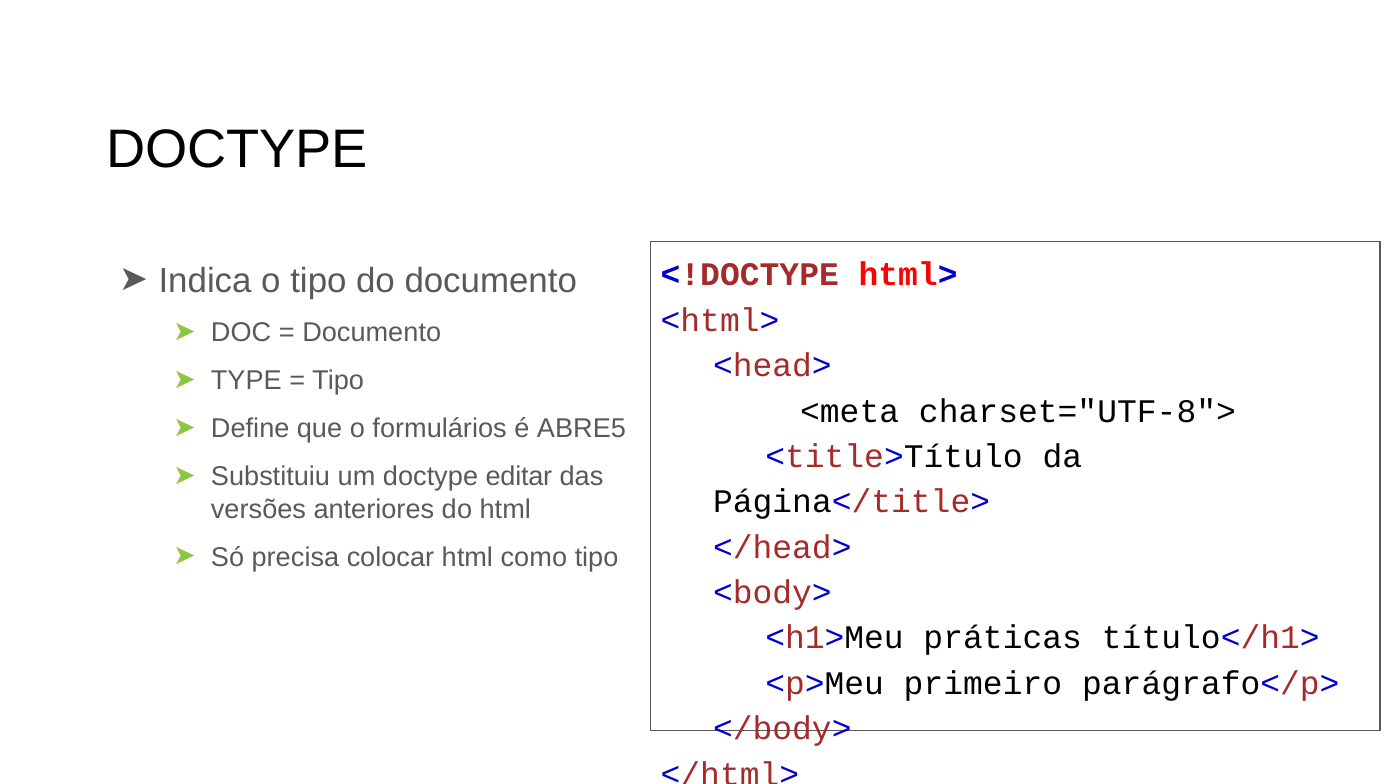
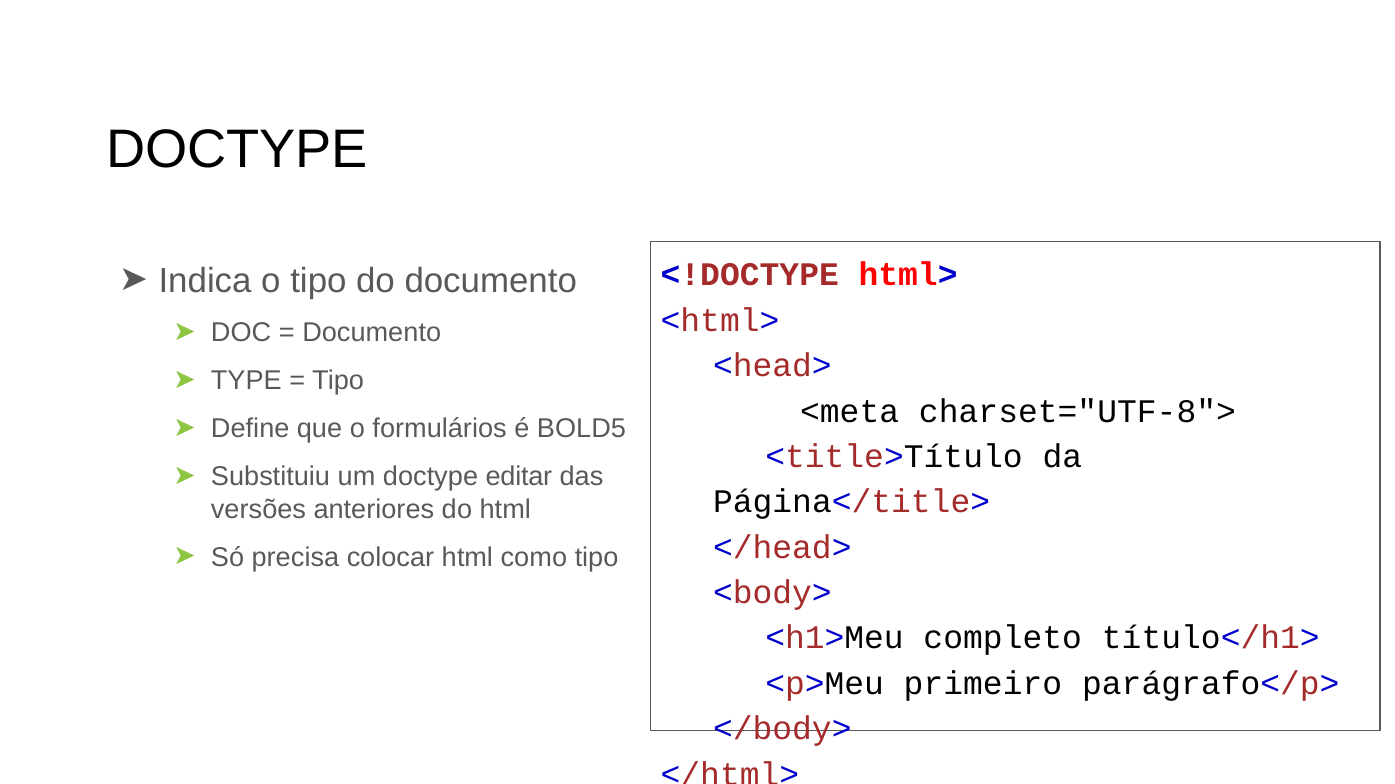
ABRE5: ABRE5 -> BOLD5
práticas: práticas -> completo
